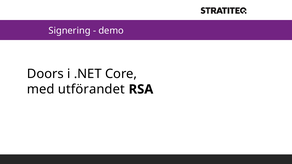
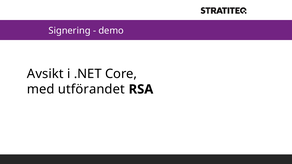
Doors: Doors -> Avsikt
